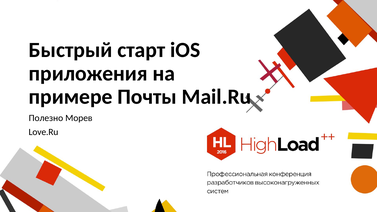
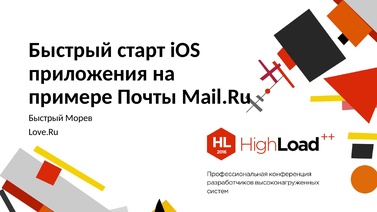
Полезно at (46, 118): Полезно -> Быстрый
